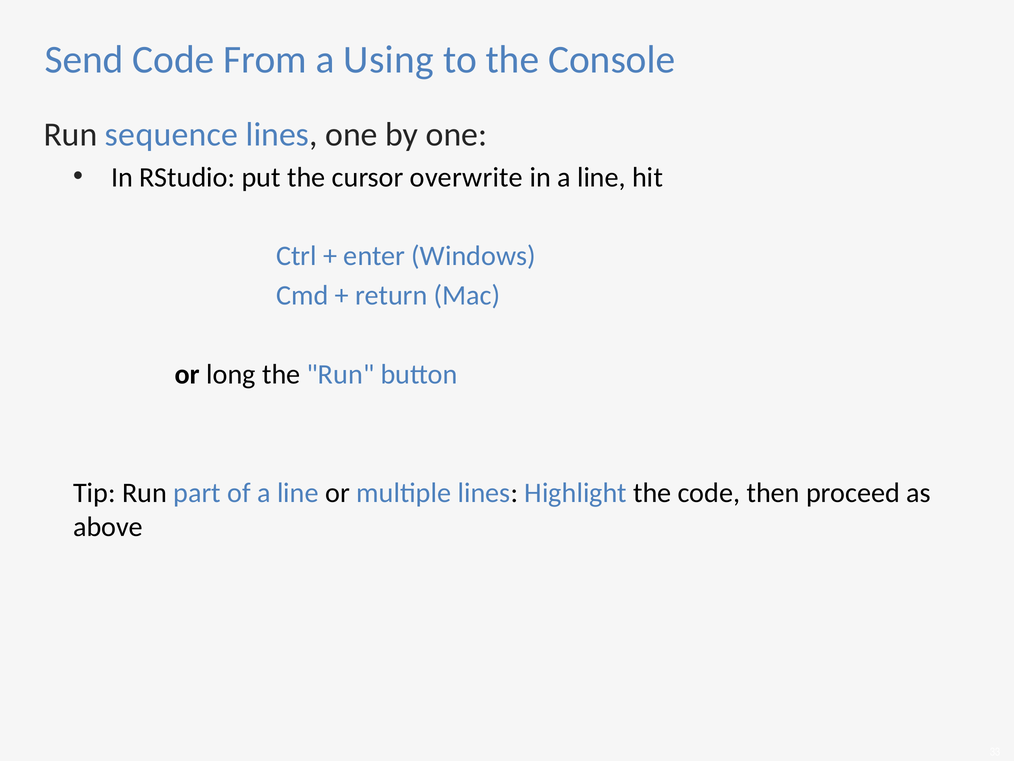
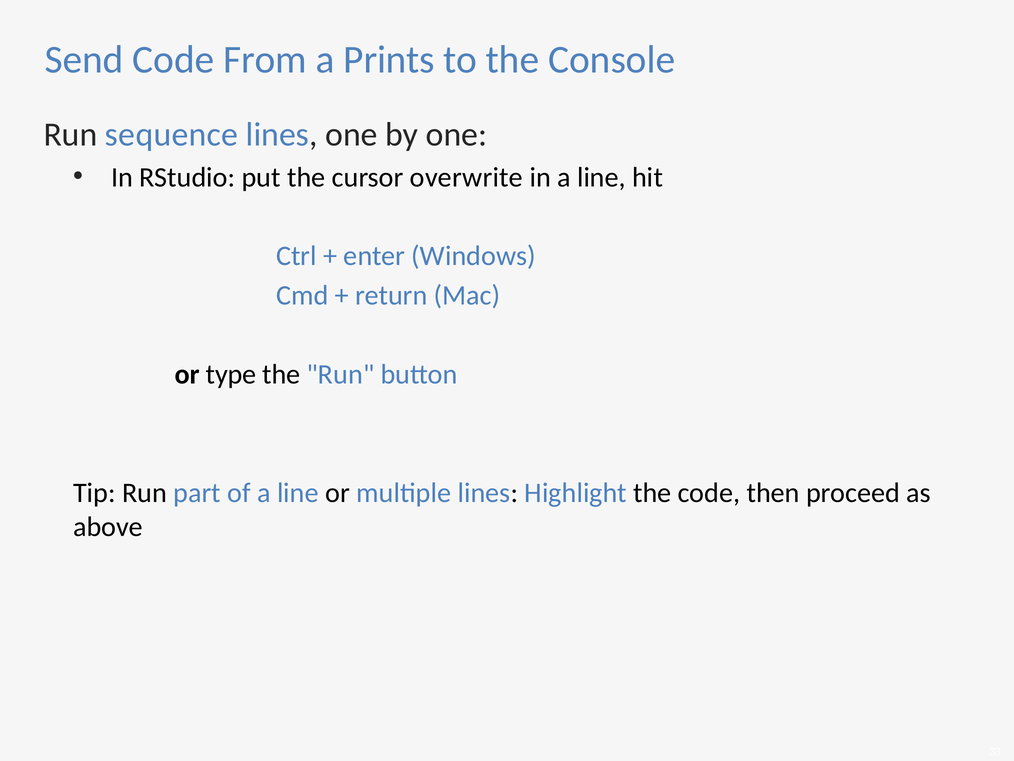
Using: Using -> Prints
long: long -> type
